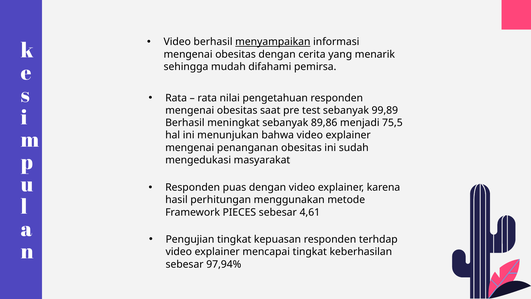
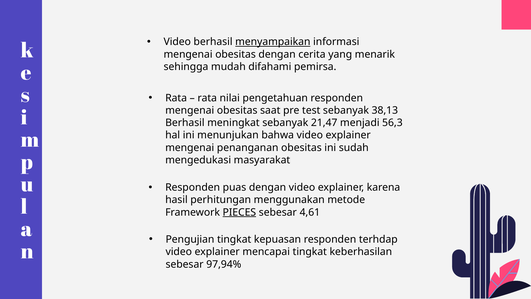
99,89: 99,89 -> 38,13
89,86: 89,86 -> 21,47
75,5: 75,5 -> 56,3
PIECES underline: none -> present
